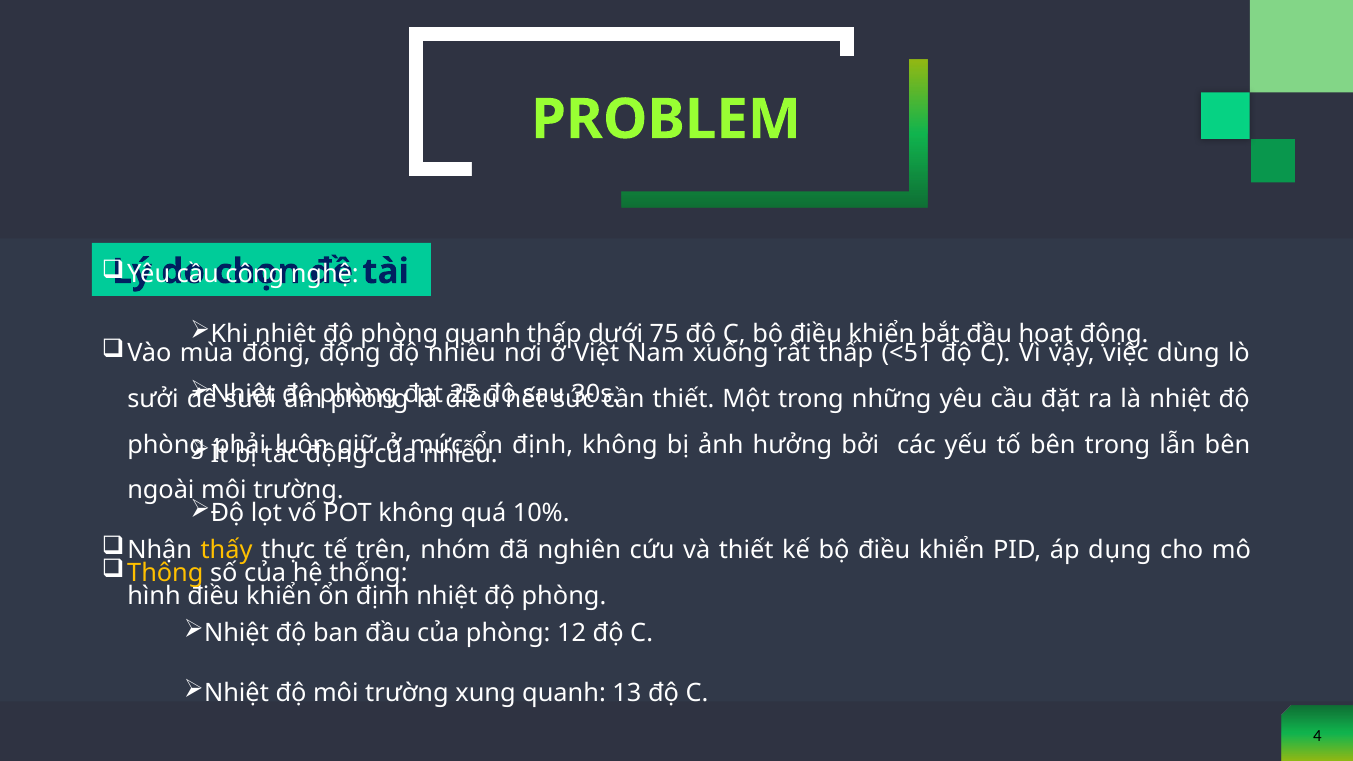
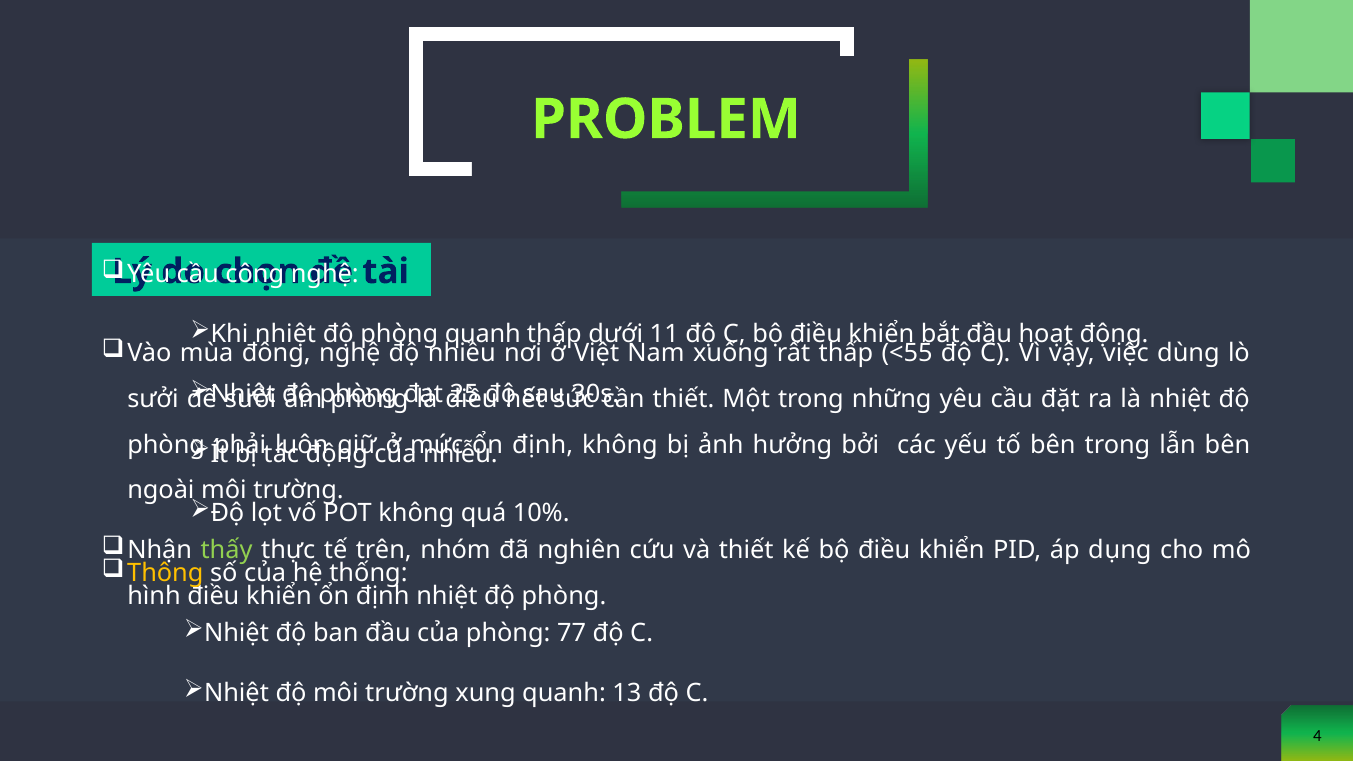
75: 75 -> 11
đông động: động -> nghệ
<51: <51 -> <55
thấy colour: yellow -> light green
12: 12 -> 77
